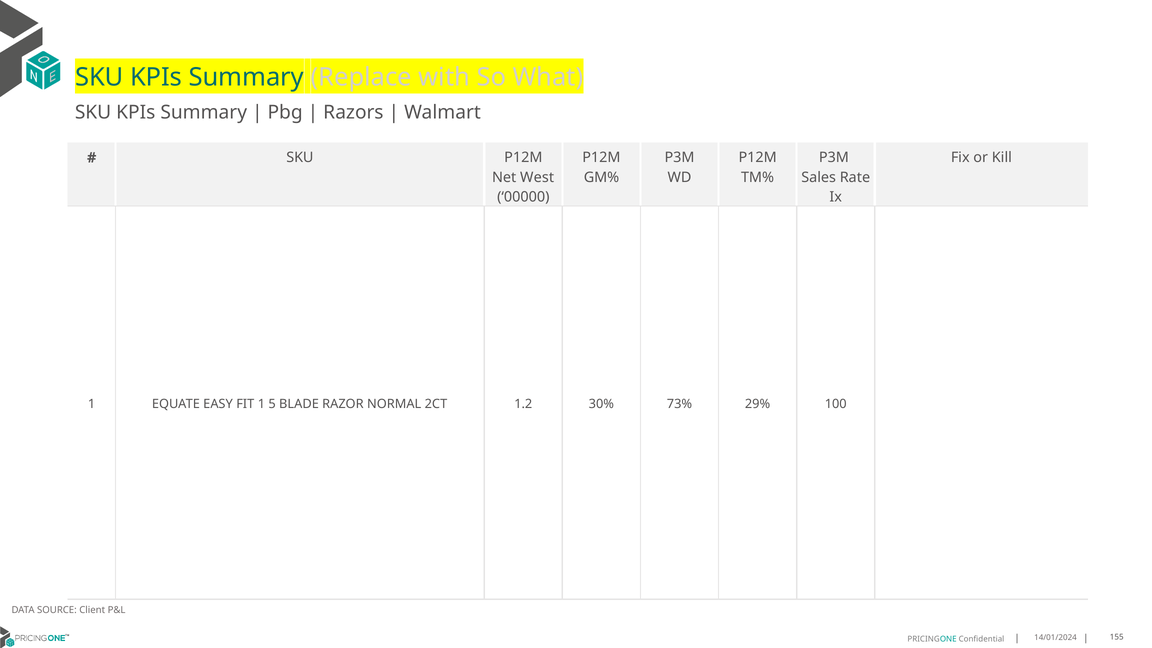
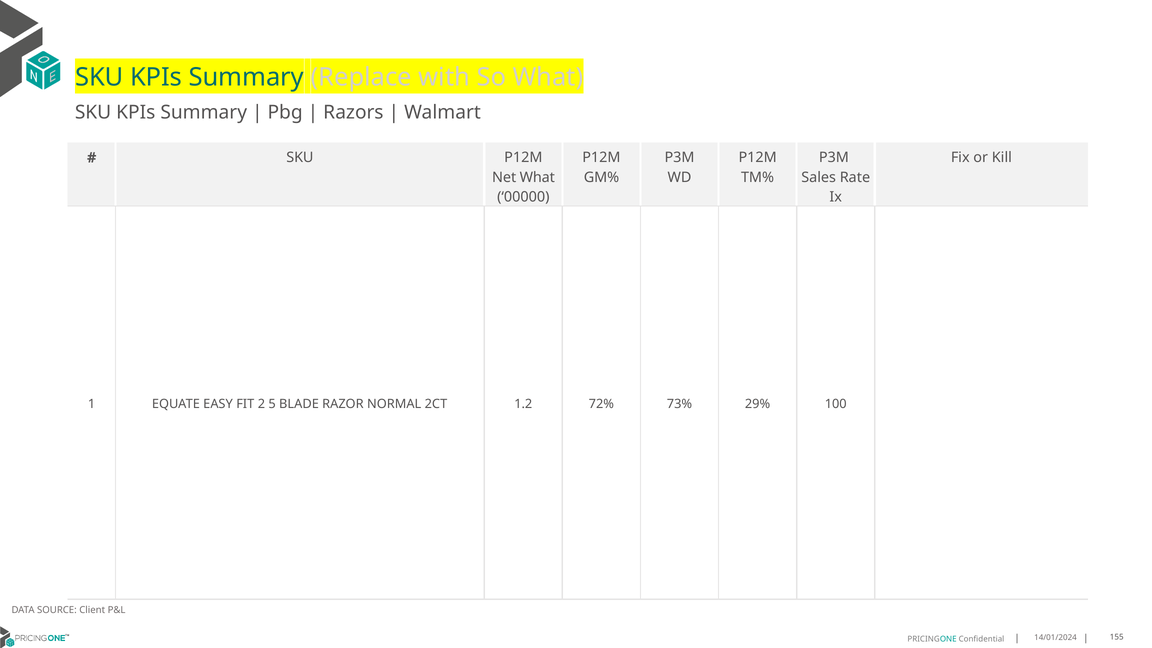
Net West: West -> What
FIT 1: 1 -> 2
30%: 30% -> 72%
